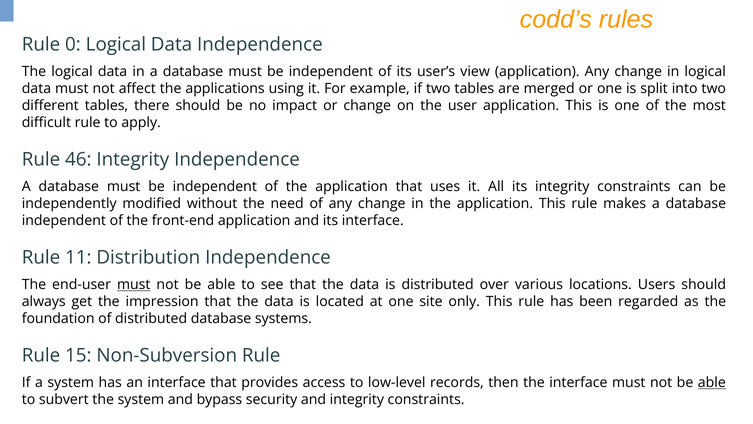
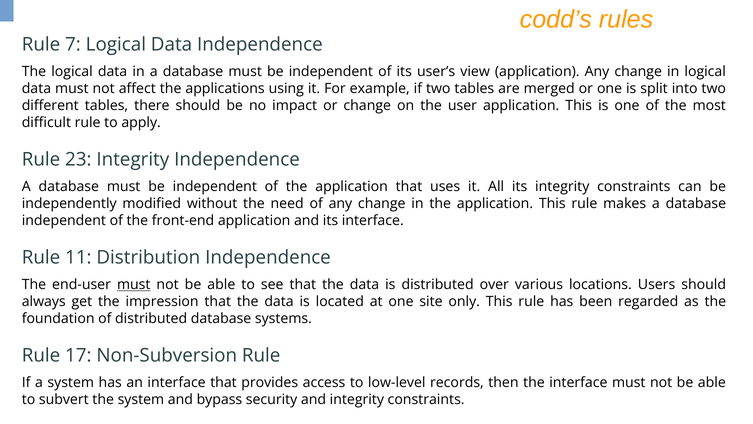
0: 0 -> 7
46: 46 -> 23
15: 15 -> 17
able at (712, 382) underline: present -> none
